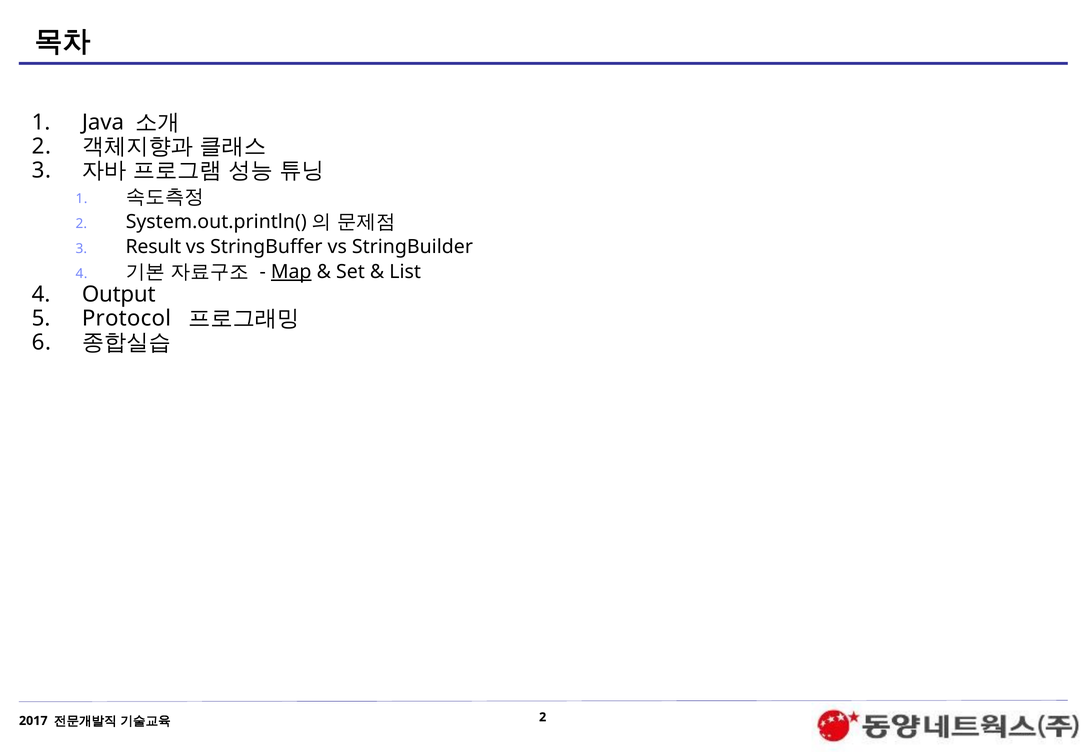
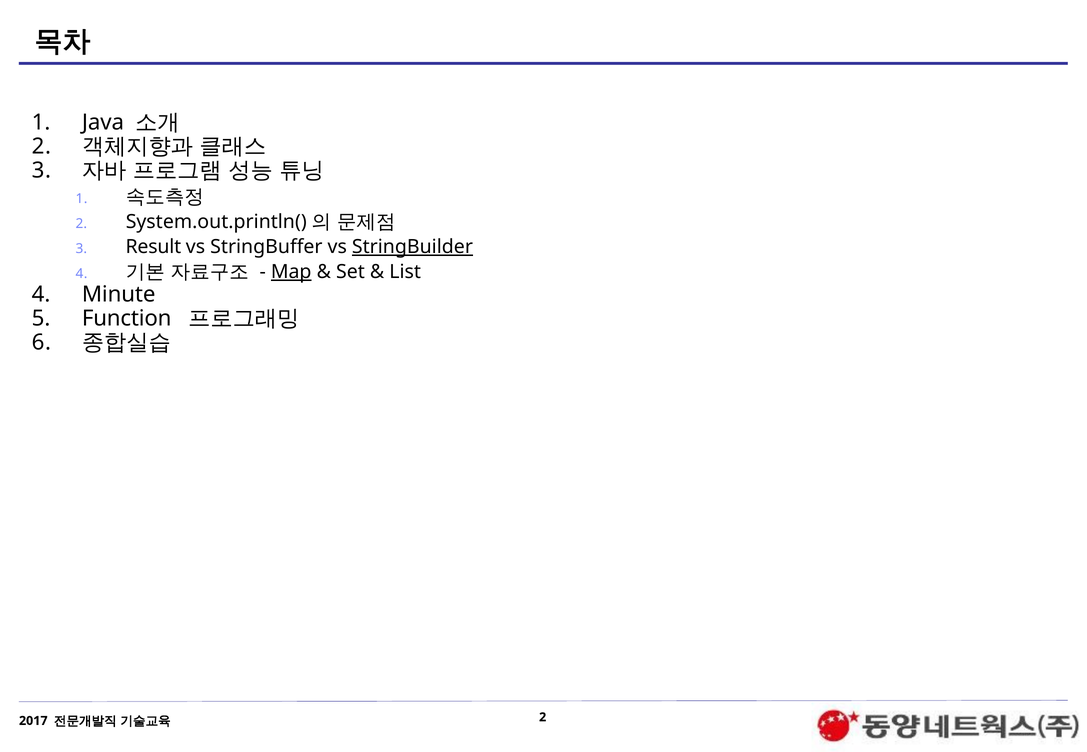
StringBuilder underline: none -> present
Output: Output -> Minute
Protocol: Protocol -> Function
